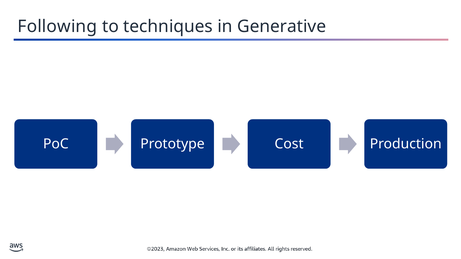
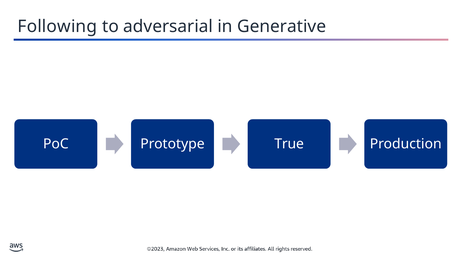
techniques: techniques -> adversarial
Cost: Cost -> True
